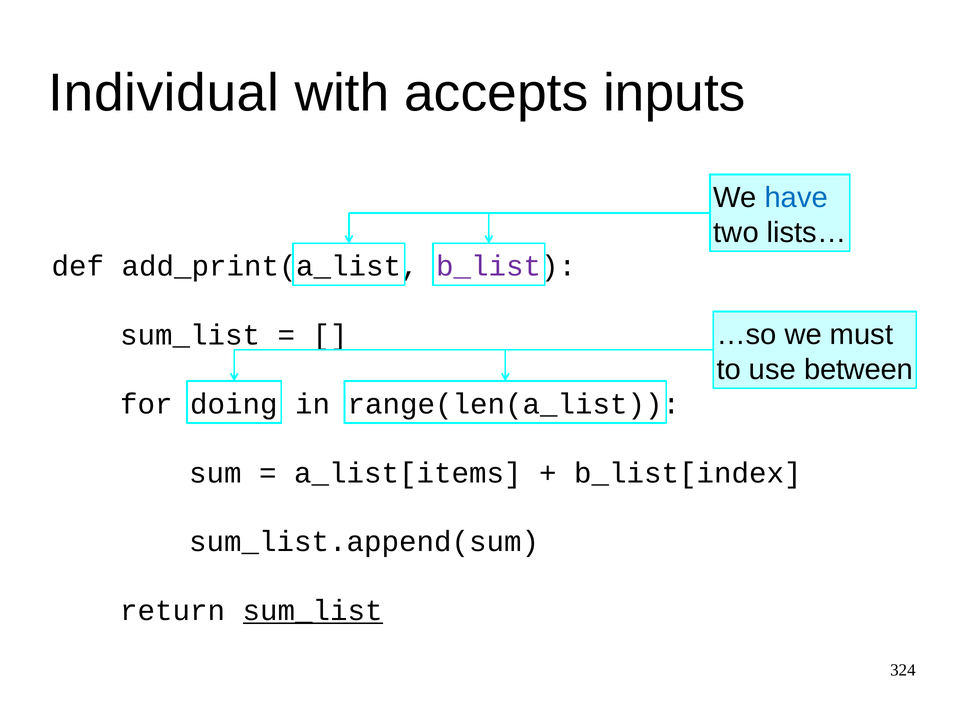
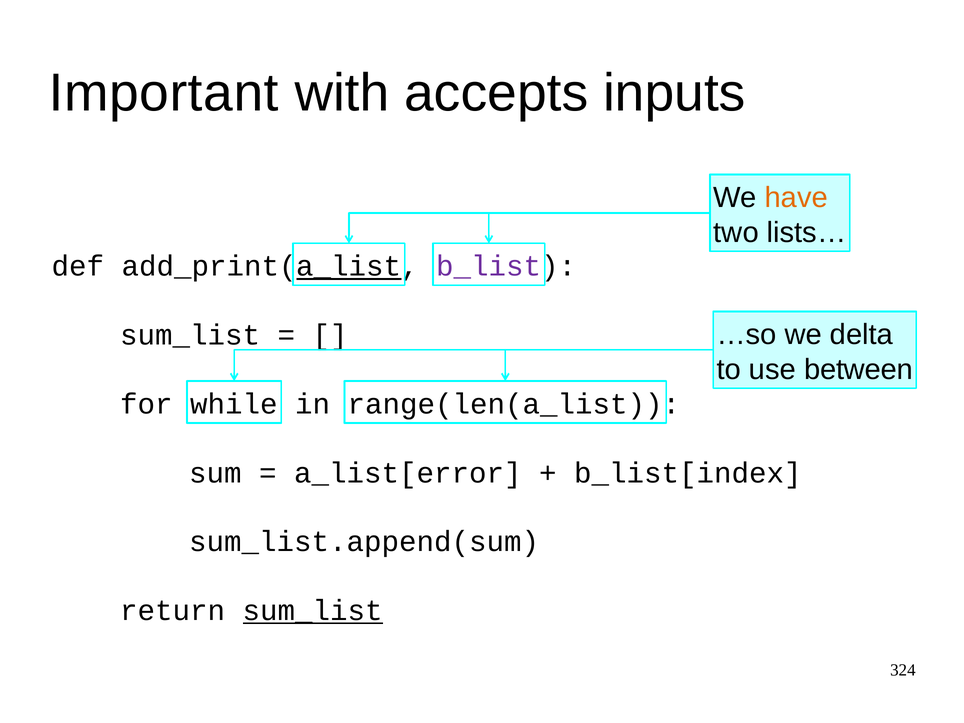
Individual: Individual -> Important
have colour: blue -> orange
a_list underline: none -> present
must: must -> delta
doing: doing -> while
a_list[items: a_list[items -> a_list[error
